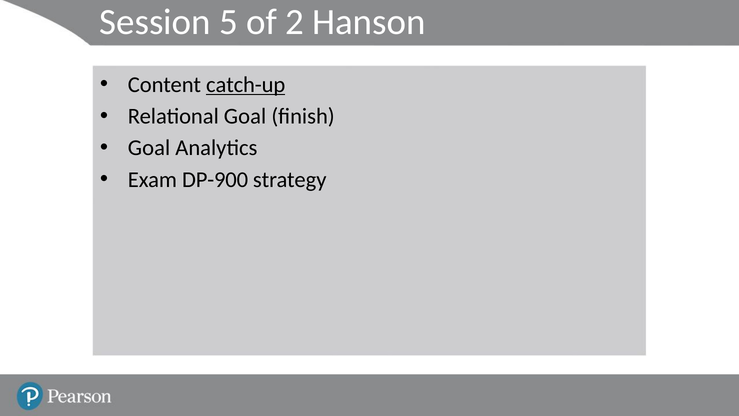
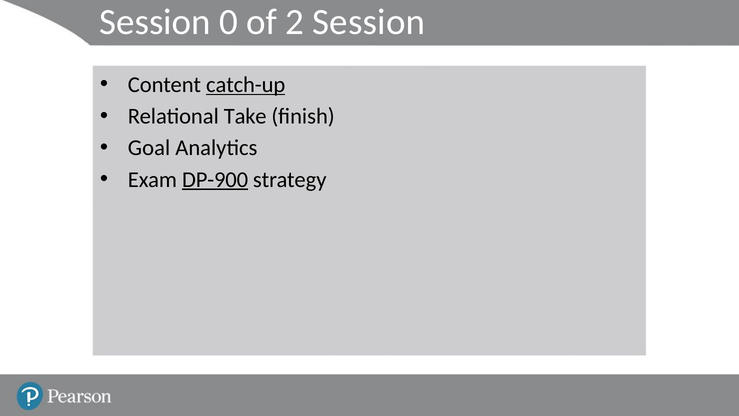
5: 5 -> 0
Hanson at (369, 22): Hanson -> Session
Relational Goal: Goal -> Take
DP-900 underline: none -> present
